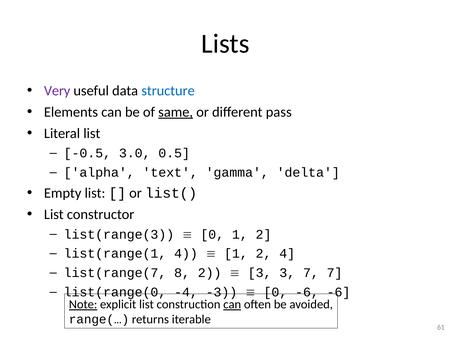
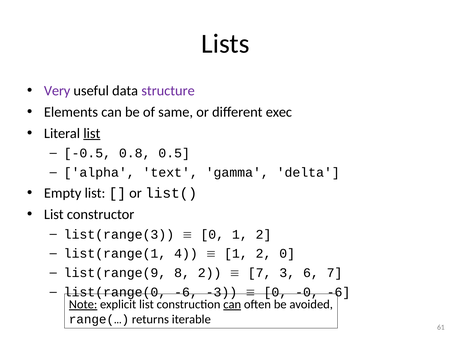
structure colour: blue -> purple
same underline: present -> none
pass: pass -> exec
list at (92, 133) underline: none -> present
3.0: 3.0 -> 0.8
2 4: 4 -> 0
list(range(7: list(range(7 -> list(range(9
3 at (260, 273): 3 -> 7
3 7: 7 -> 6
list(range(0 -4: -4 -> -6
0 -6: -6 -> -0
